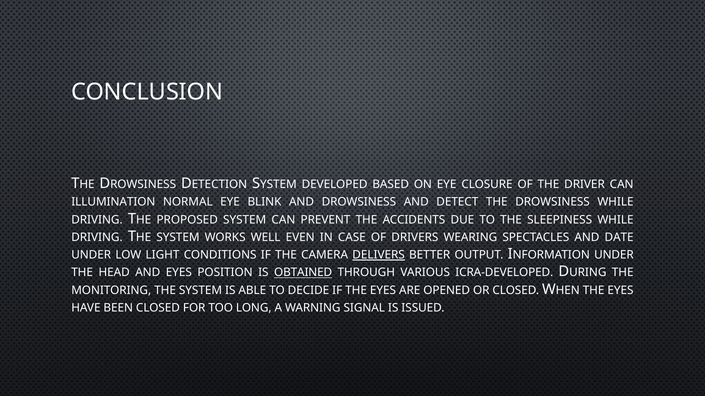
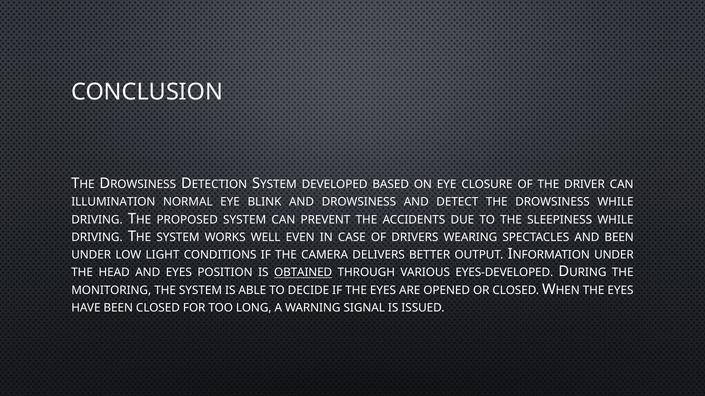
AND DATE: DATE -> BEEN
DELIVERS underline: present -> none
ICRA-DEVELOPED: ICRA-DEVELOPED -> EYES-DEVELOPED
